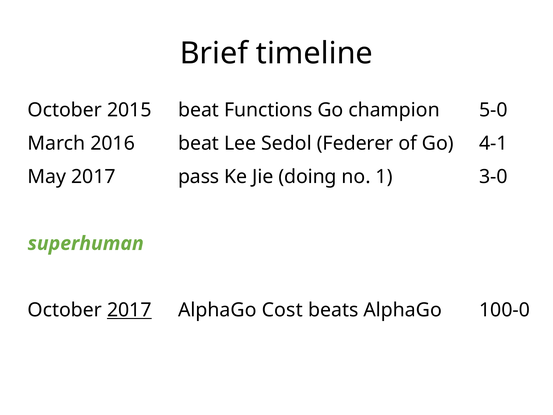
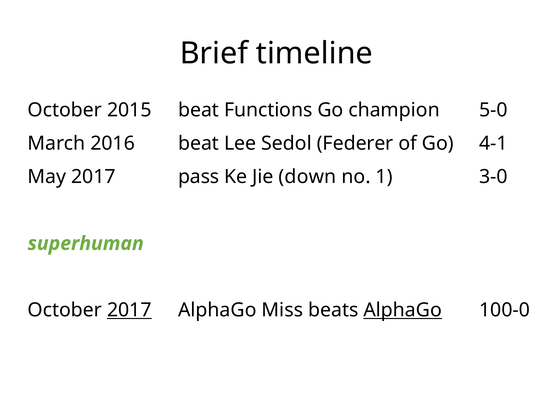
doing: doing -> down
Cost: Cost -> Miss
AlphaGo at (403, 310) underline: none -> present
